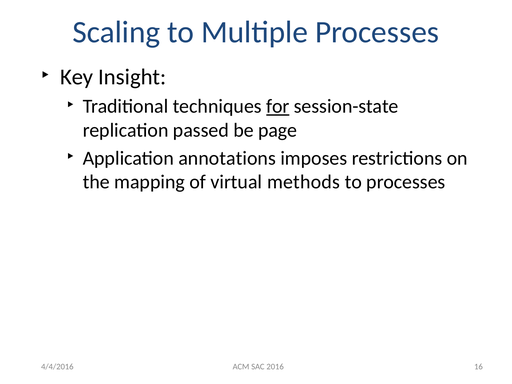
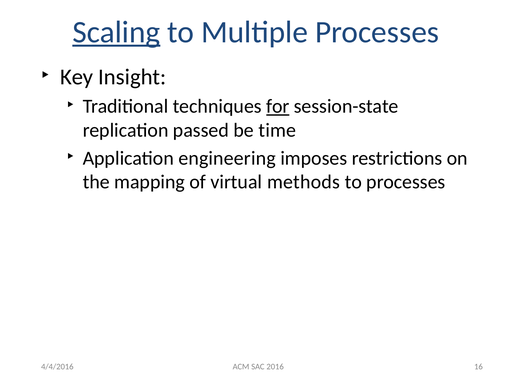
Scaling underline: none -> present
page: page -> time
annotations: annotations -> engineering
